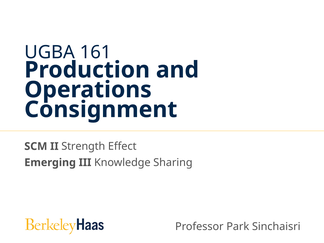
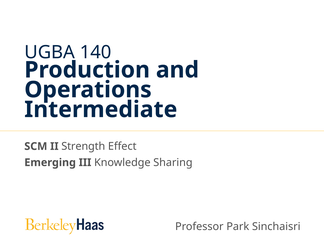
161: 161 -> 140
Consignment: Consignment -> Intermediate
